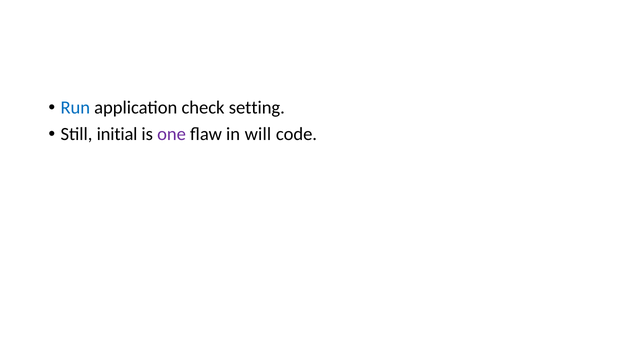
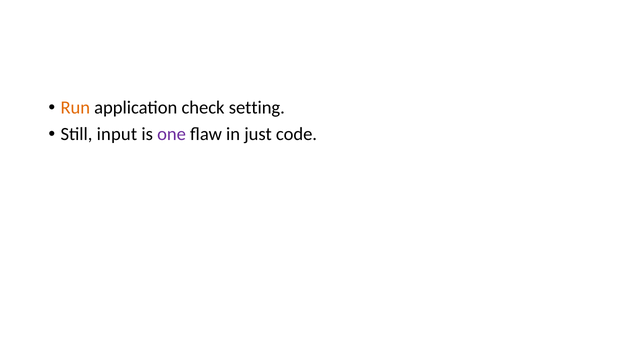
Run colour: blue -> orange
initial: initial -> input
will: will -> just
